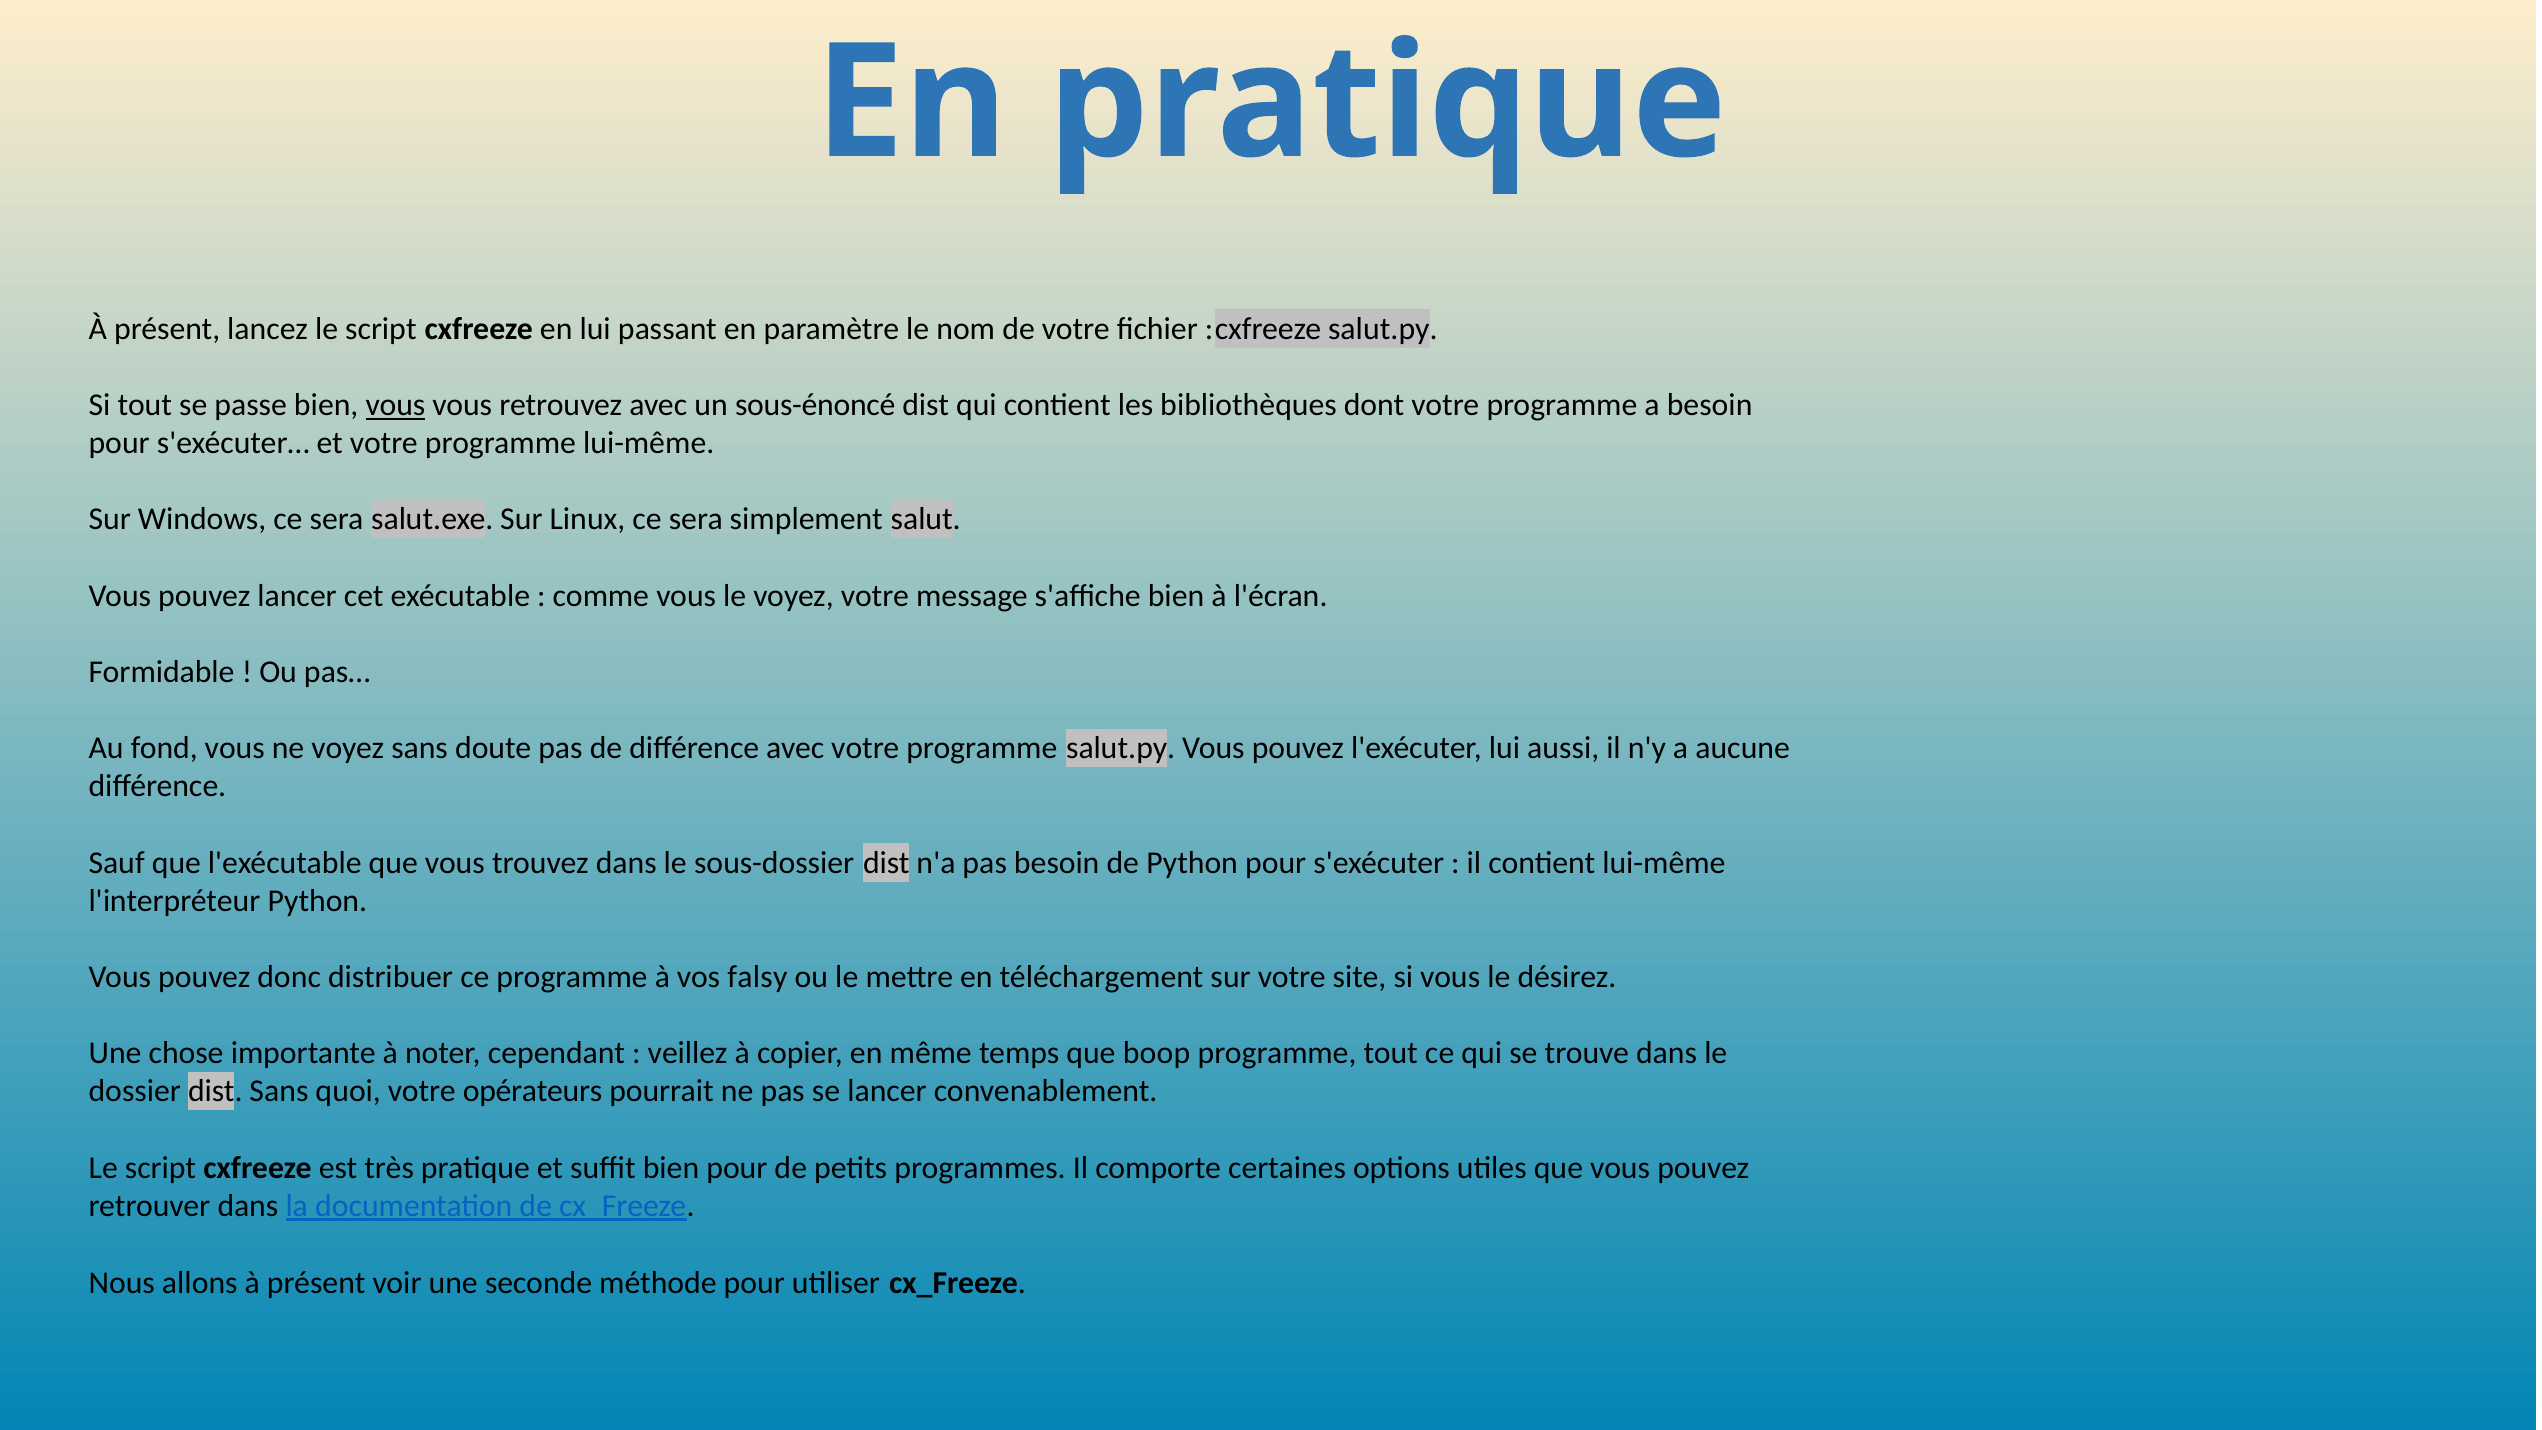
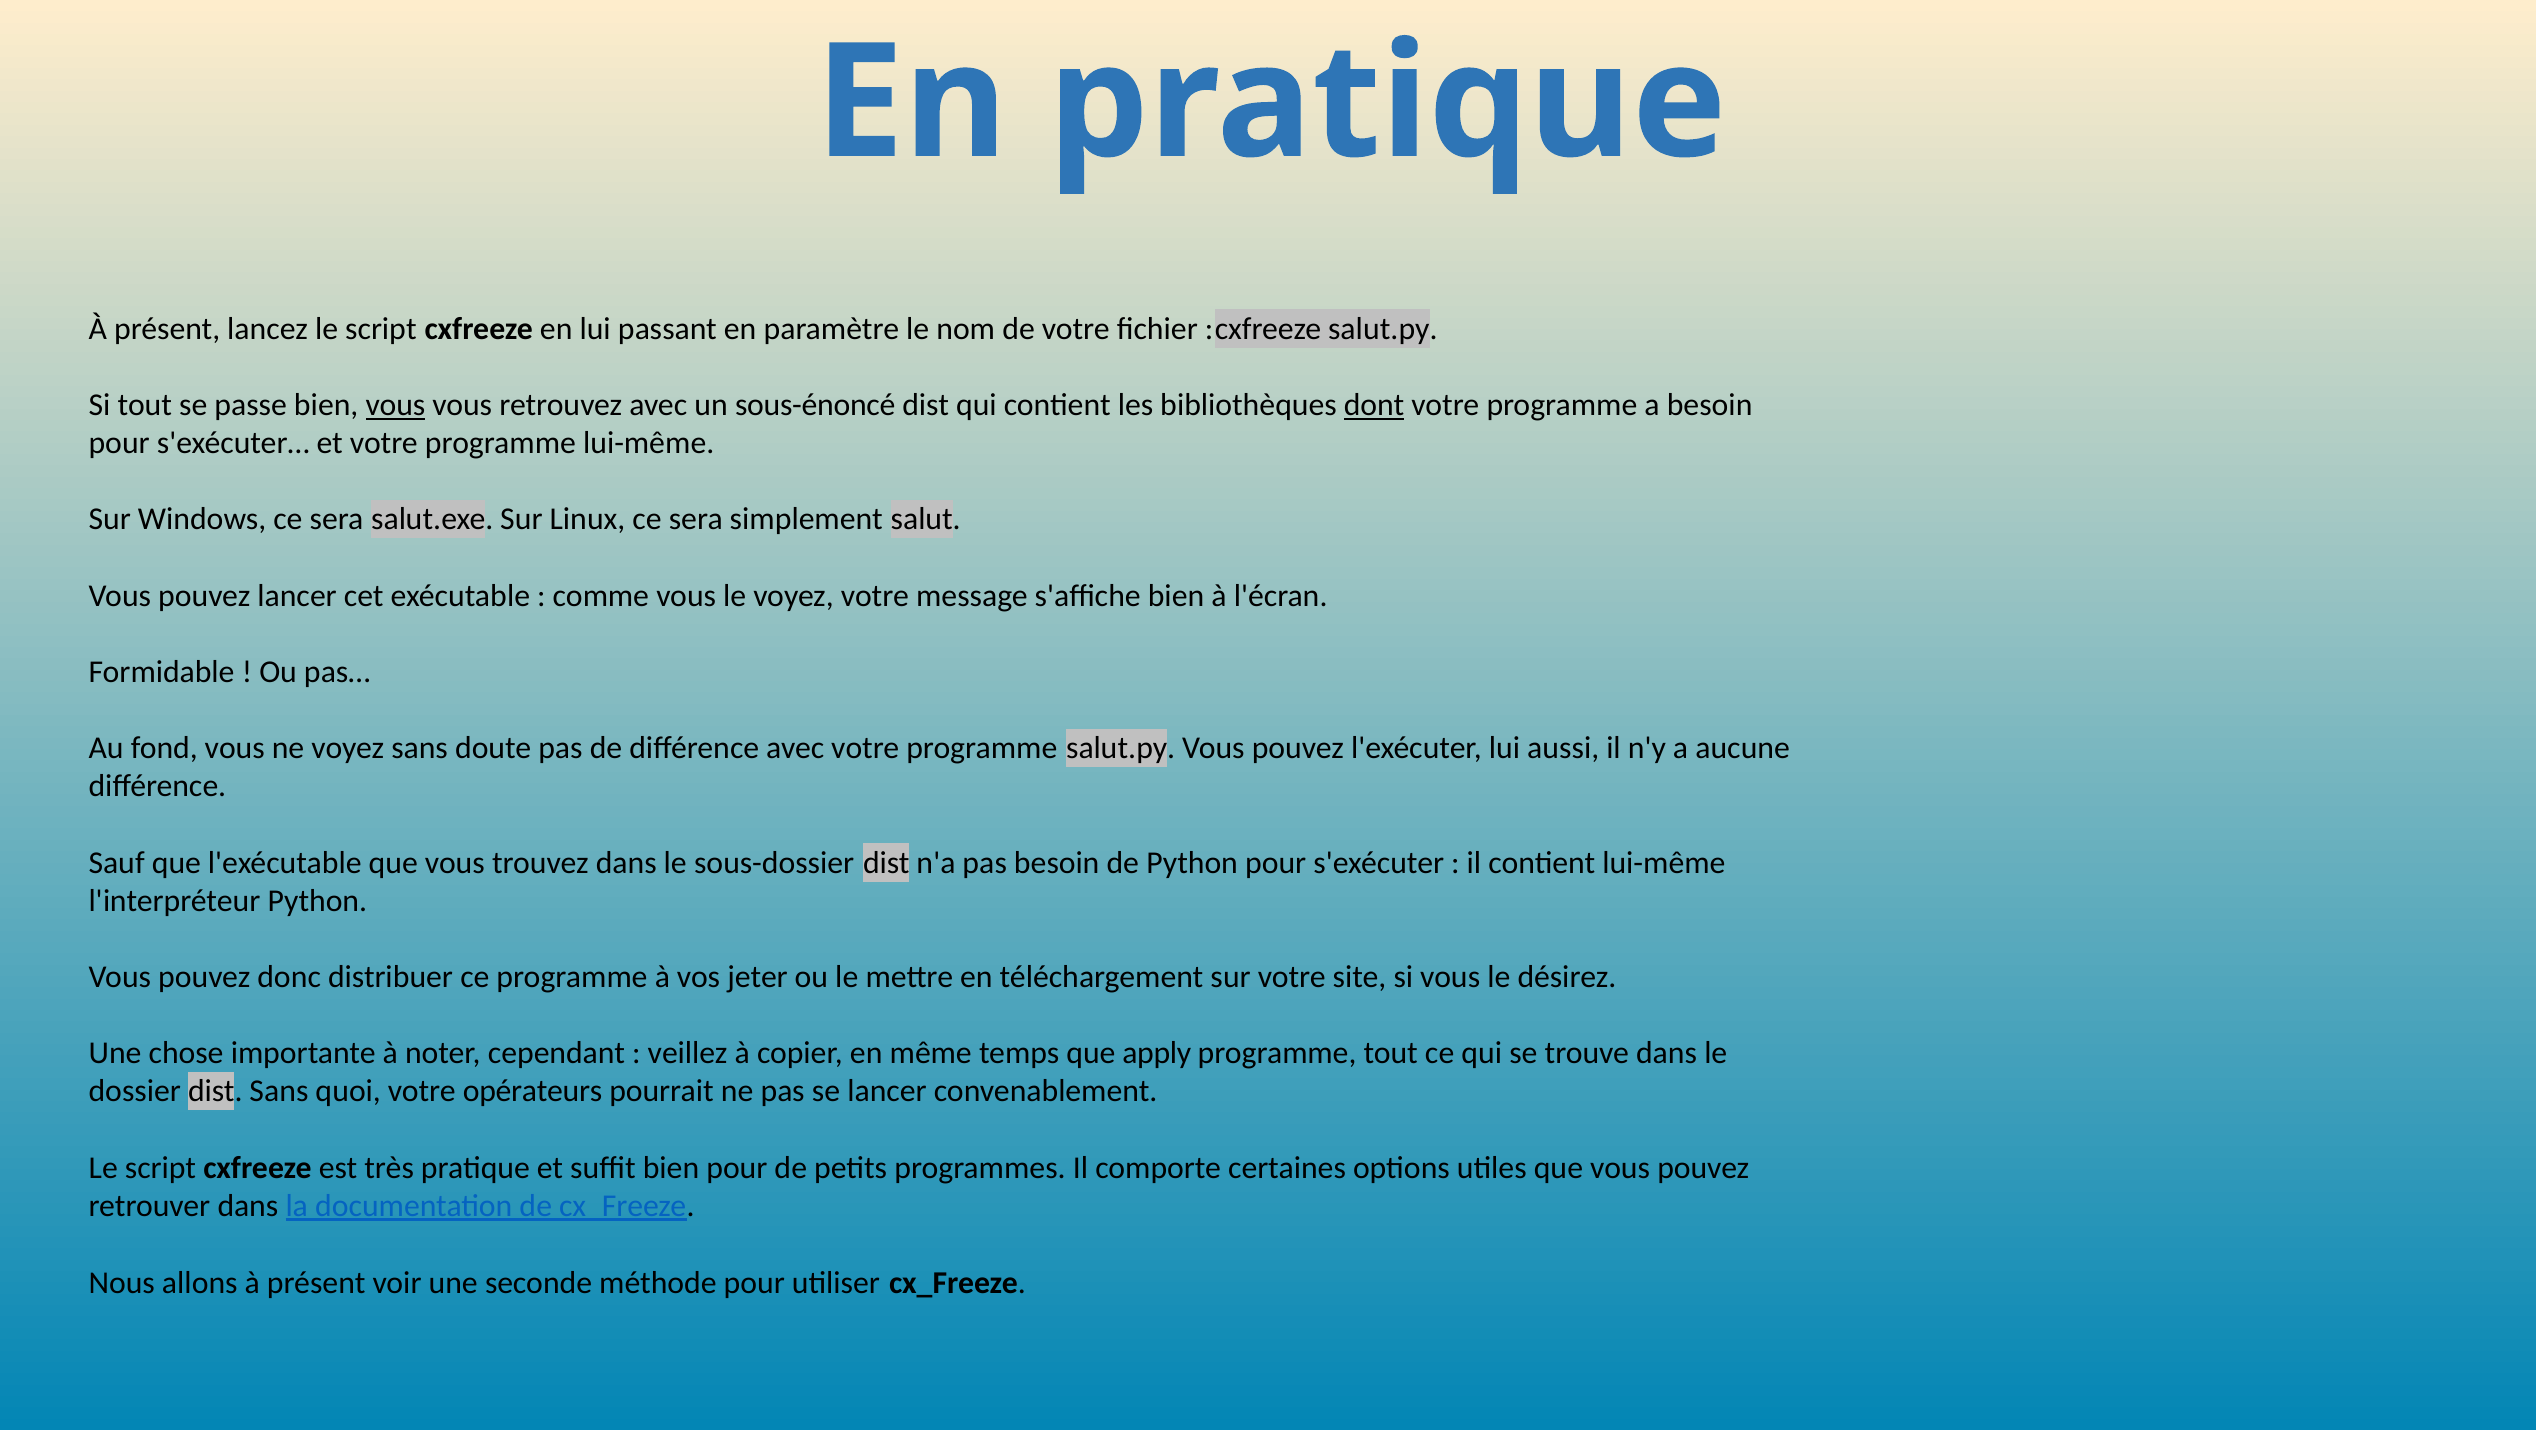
dont underline: none -> present
falsy: falsy -> jeter
boop: boop -> apply
